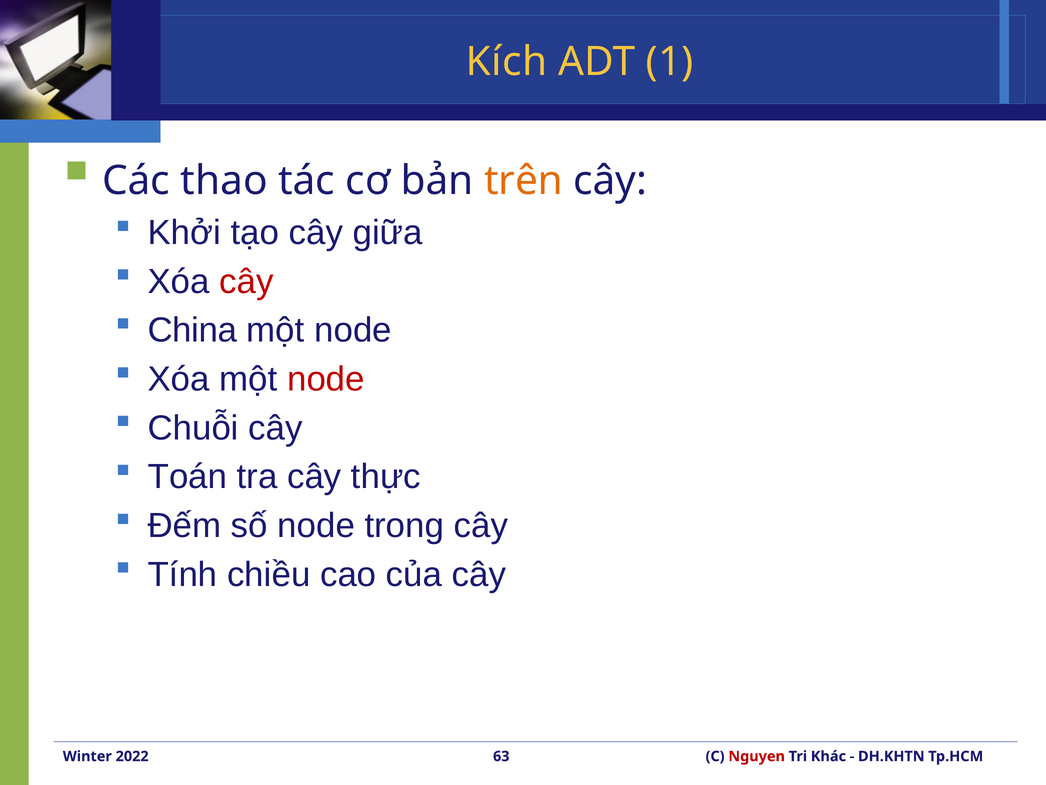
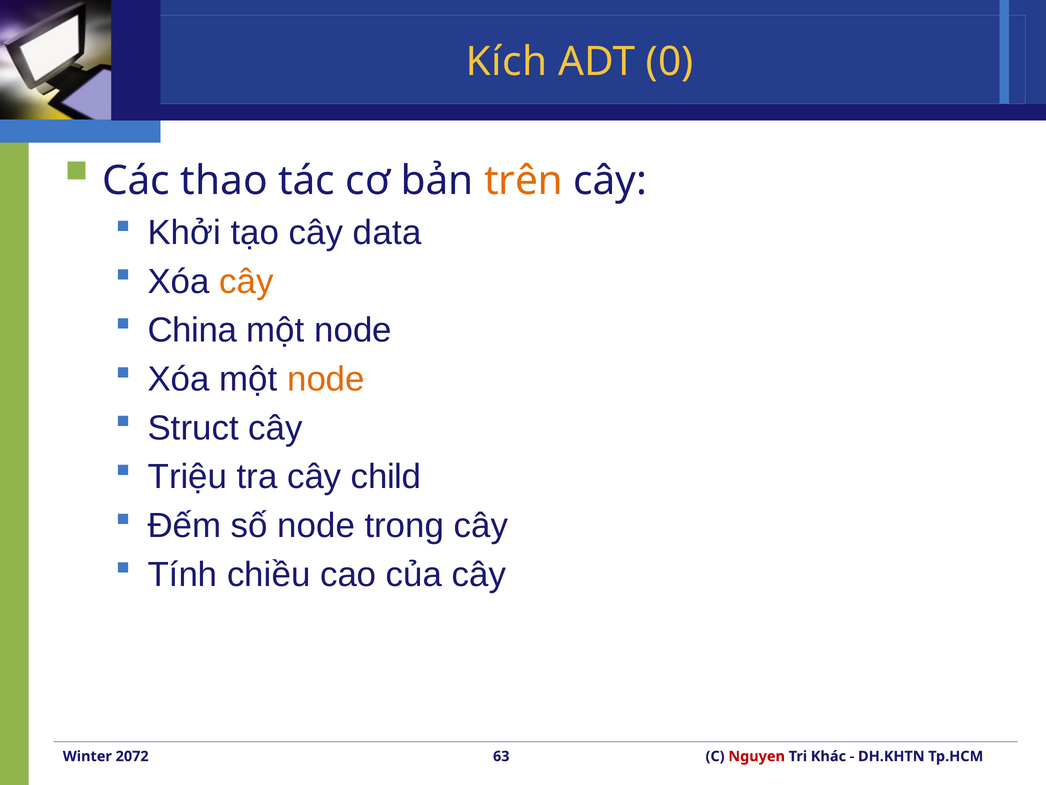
1: 1 -> 0
giữa: giữa -> data
cây at (247, 281) colour: red -> orange
node at (326, 379) colour: red -> orange
Chuỗi: Chuỗi -> Struct
Toán: Toán -> Triệu
thực: thực -> child
2022: 2022 -> 2072
